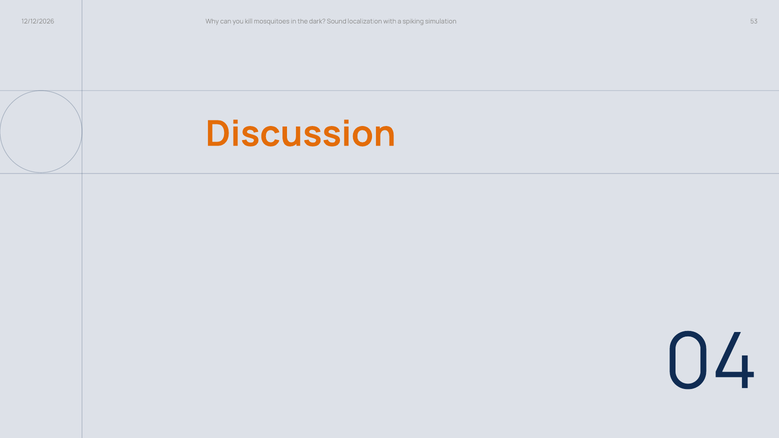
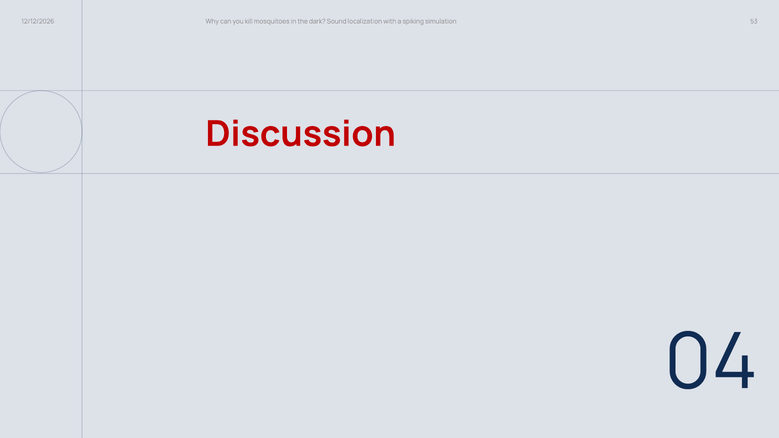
Discussion colour: orange -> red
